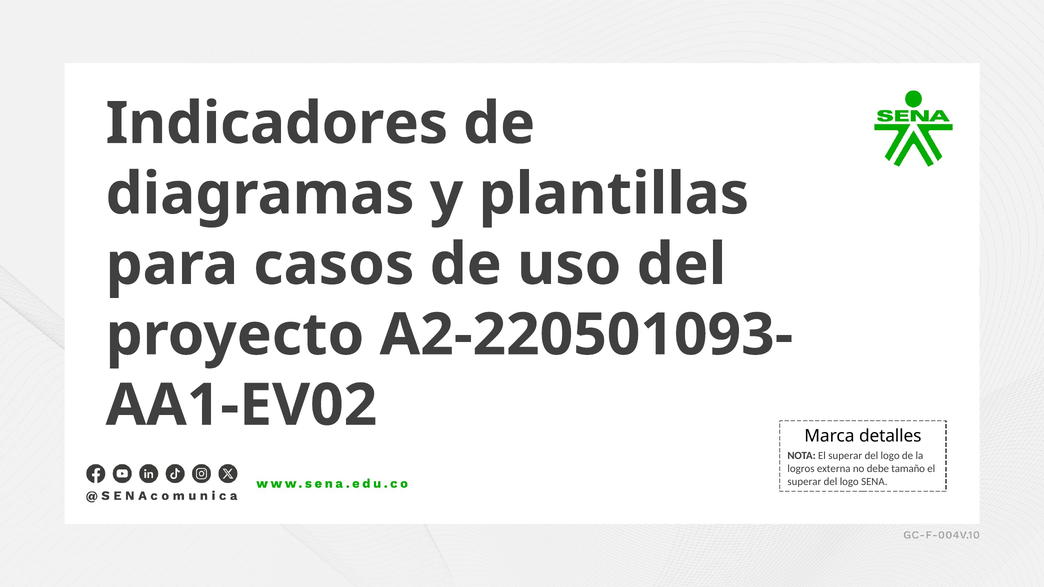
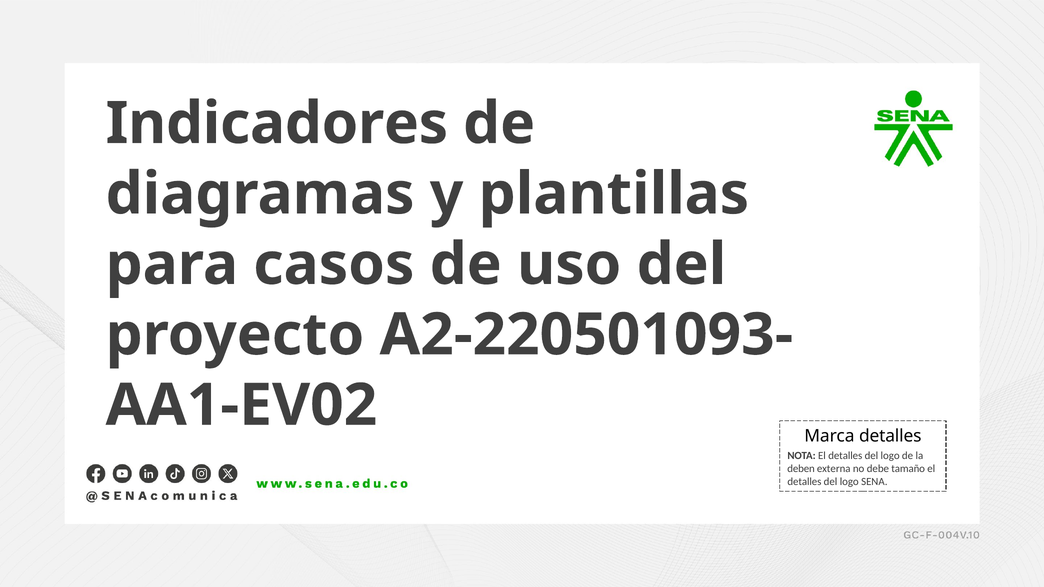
NOTA El superar: superar -> detalles
logros: logros -> deben
superar at (804, 482): superar -> detalles
